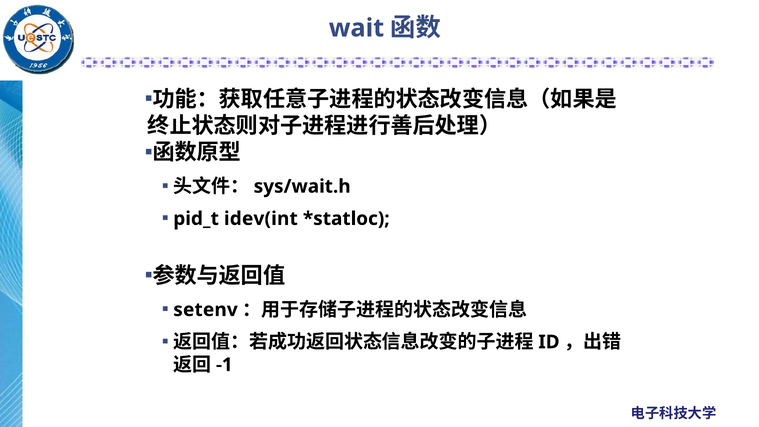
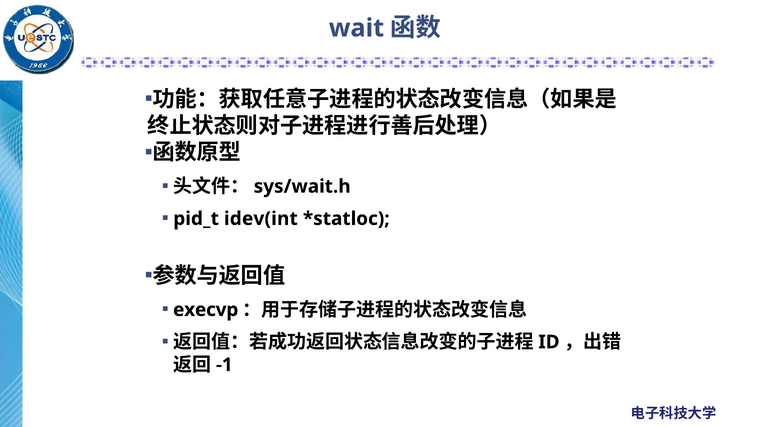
setenv: setenv -> execvp
